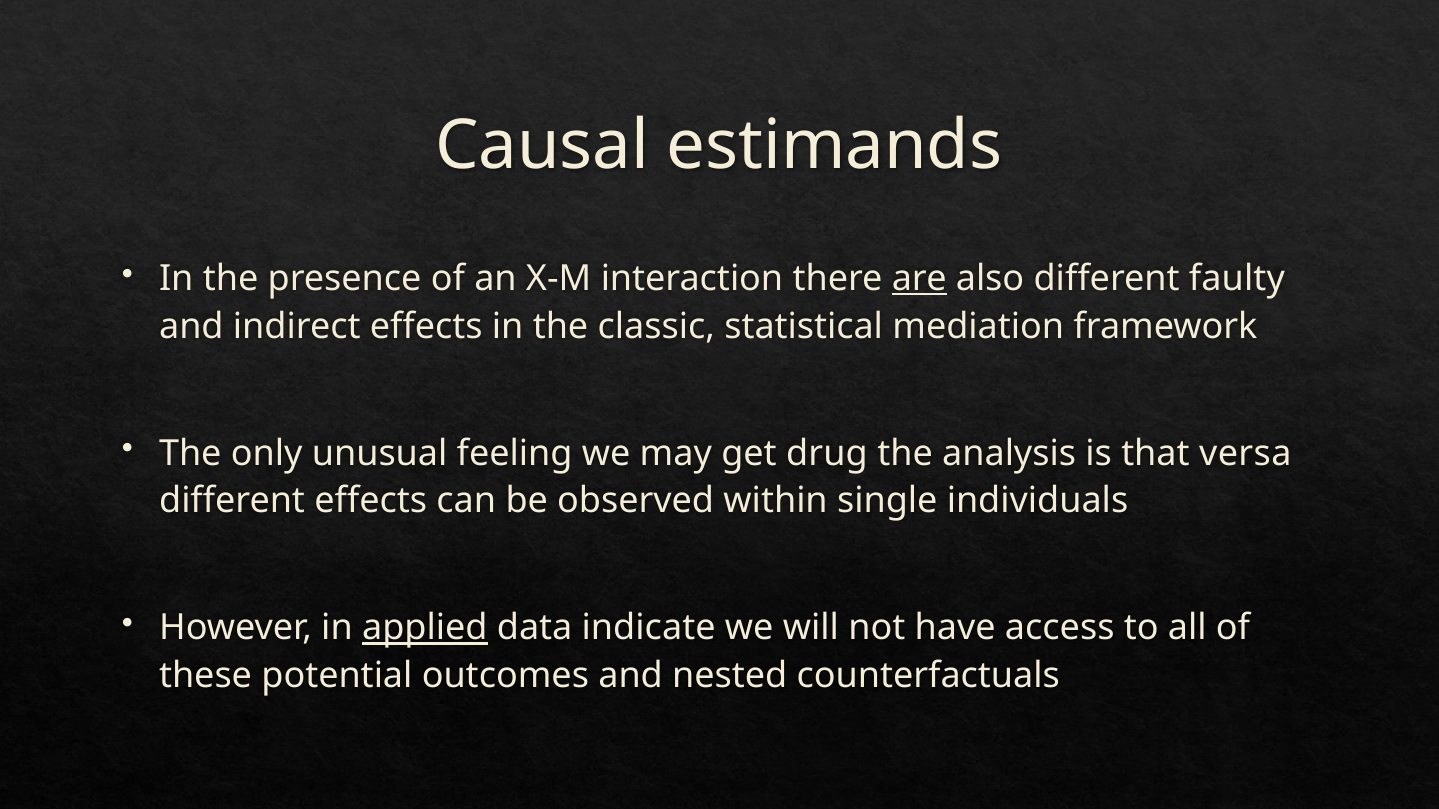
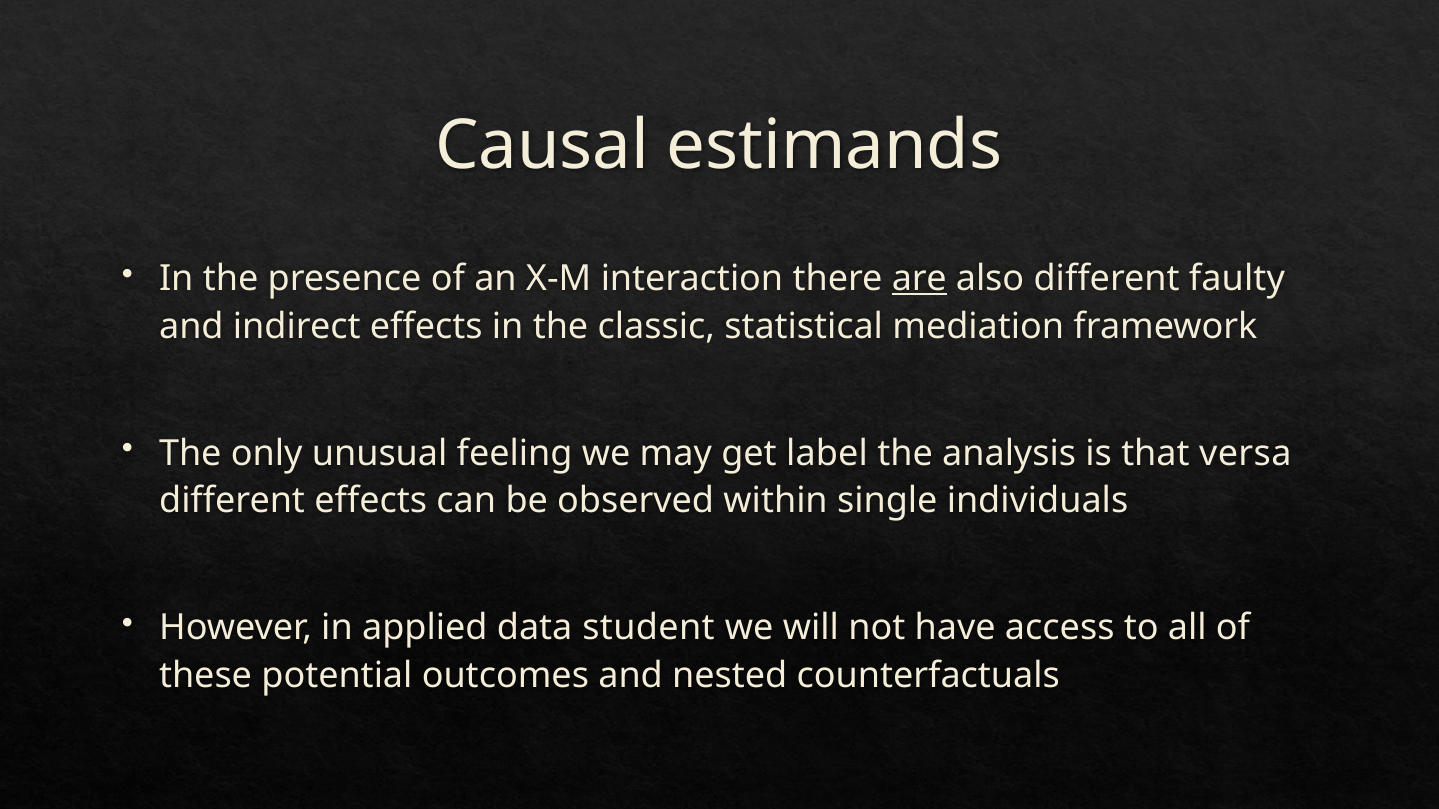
drug: drug -> label
applied underline: present -> none
indicate: indicate -> student
